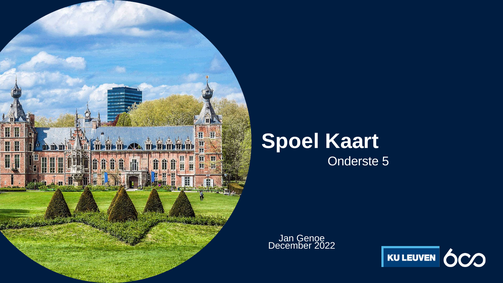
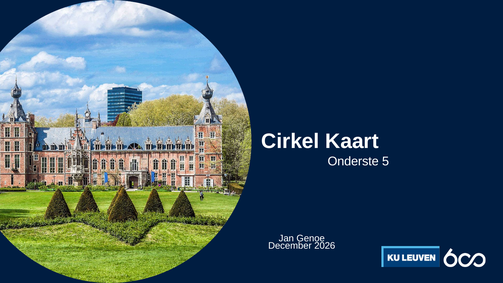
Spoel: Spoel -> Cirkel
2022: 2022 -> 2026
